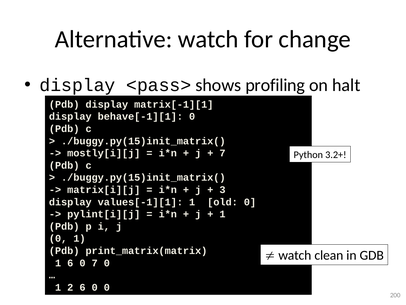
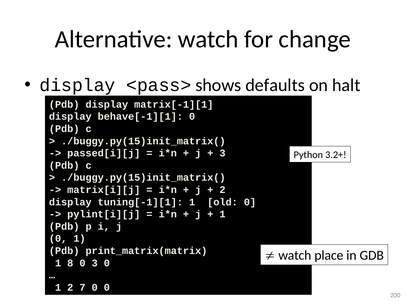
profiling: profiling -> defaults
mostly[i][j: mostly[i][j -> passed[i][j
7 at (223, 153): 7 -> 3
3 at (223, 190): 3 -> 2
values[-1][1: values[-1][1 -> tuning[-1][1
clean: clean -> place
1 6: 6 -> 8
0 7: 7 -> 3
2 6: 6 -> 7
